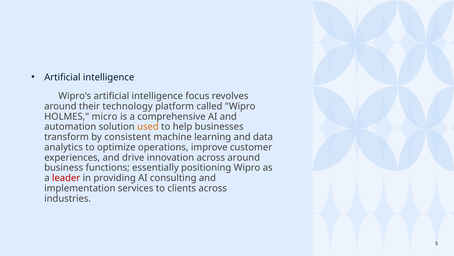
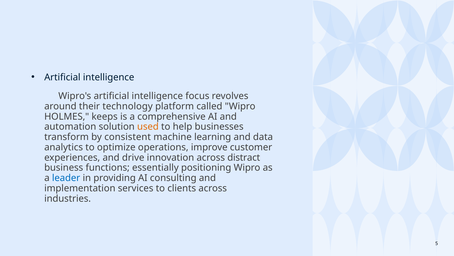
micro: micro -> keeps
across around: around -> distract
leader colour: red -> blue
